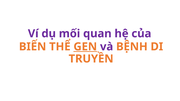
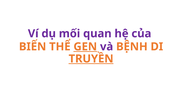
TRUYỀN underline: none -> present
